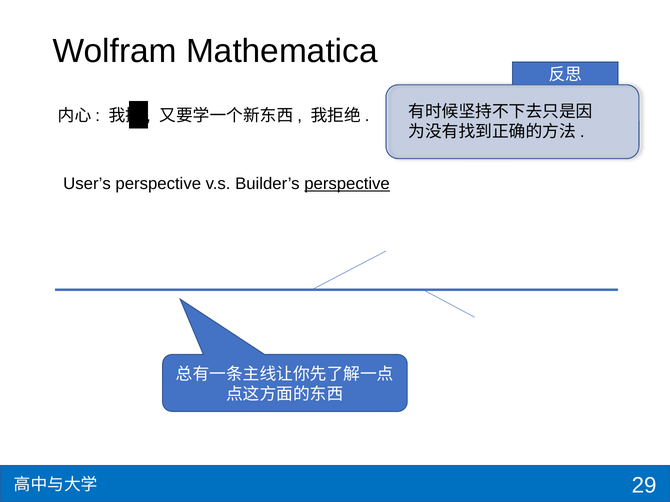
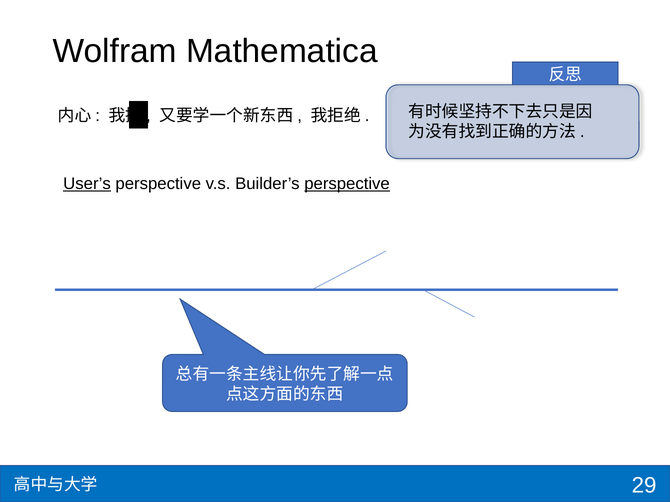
User’s underline: none -> present
